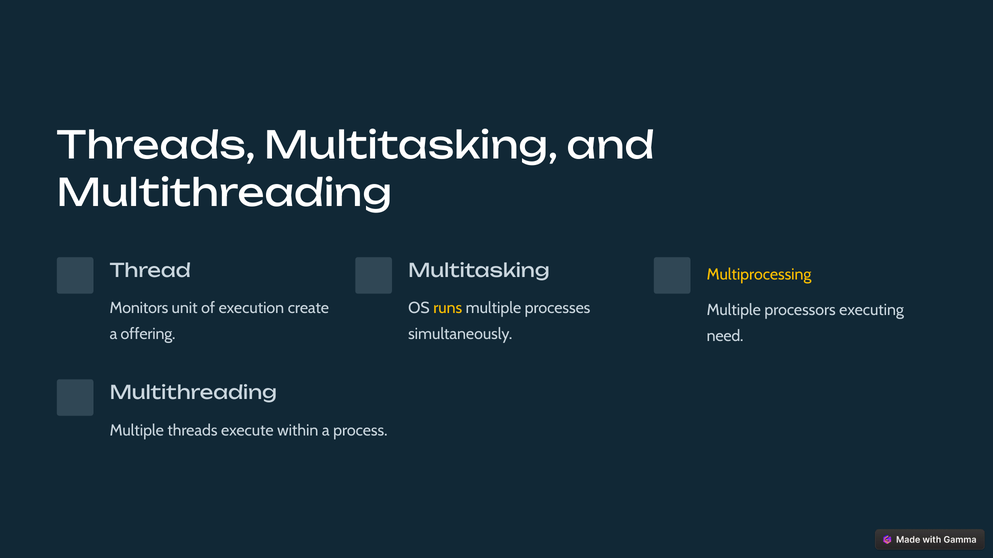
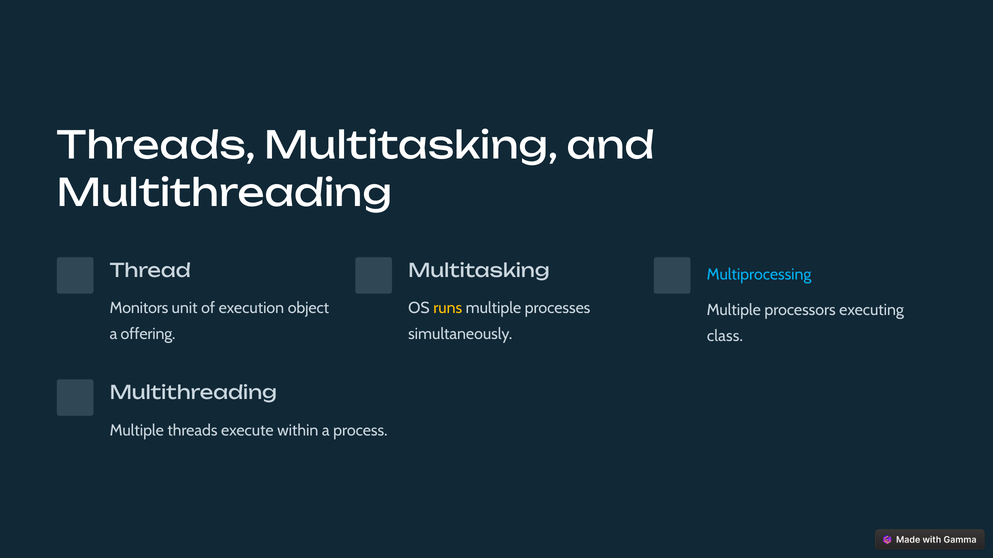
Multiprocessing colour: yellow -> light blue
create: create -> object
need: need -> class
